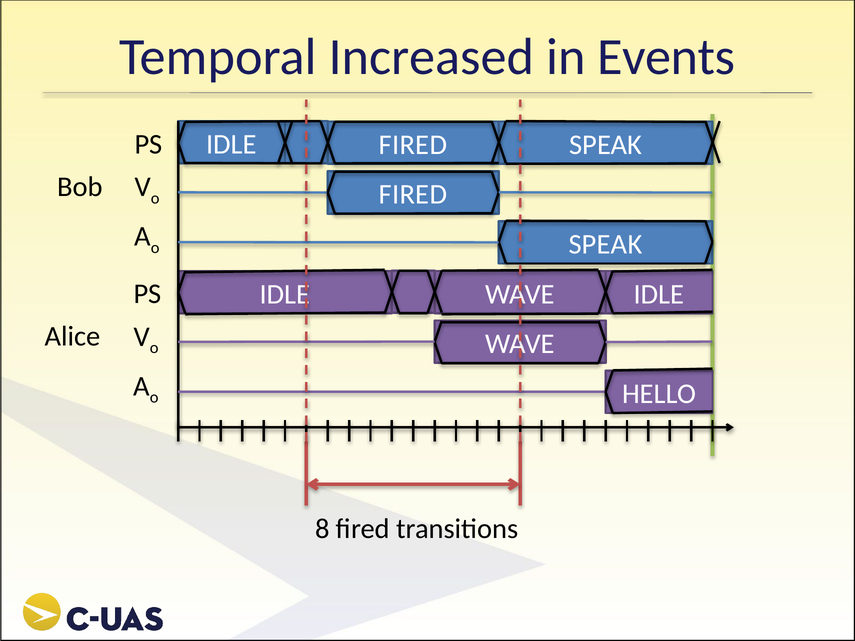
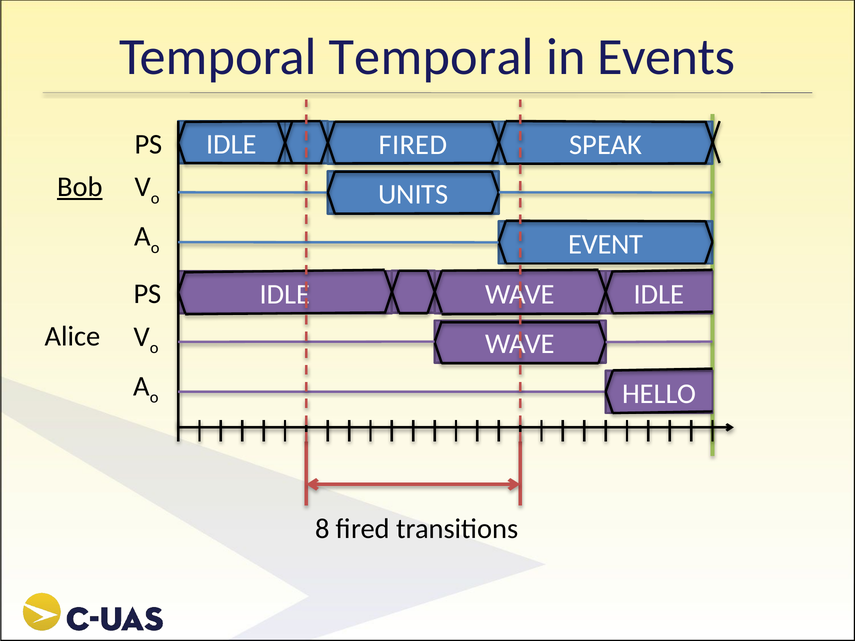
Temporal Increased: Increased -> Temporal
Bob underline: none -> present
FIRED at (413, 195): FIRED -> UNITS
SPEAK at (606, 244): SPEAK -> EVENT
